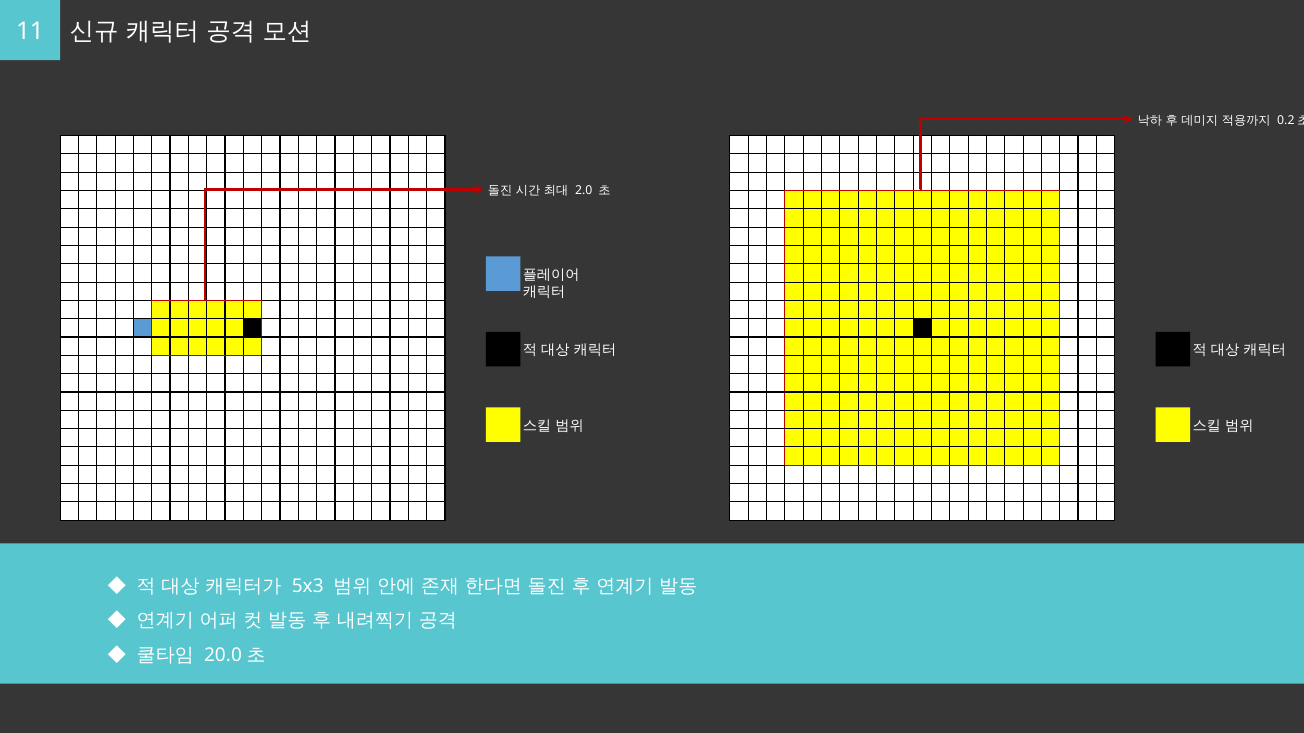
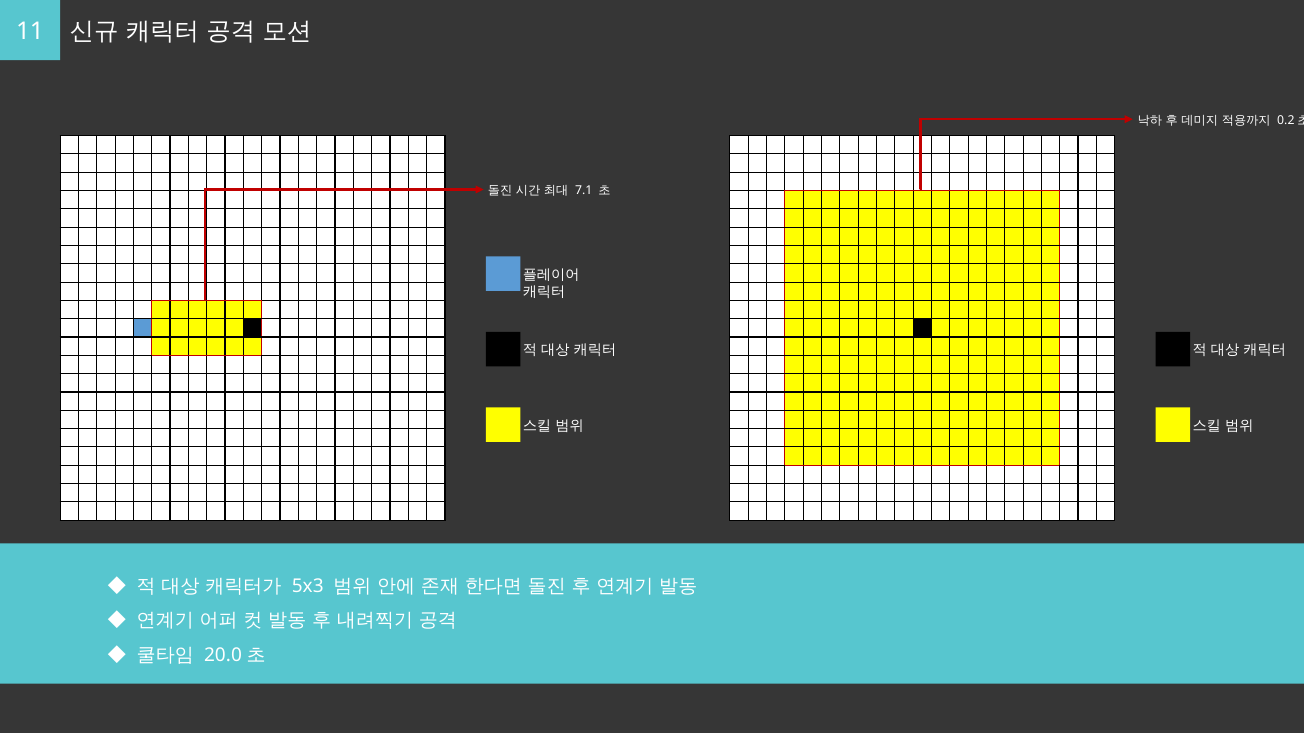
2.0: 2.0 -> 7.1
